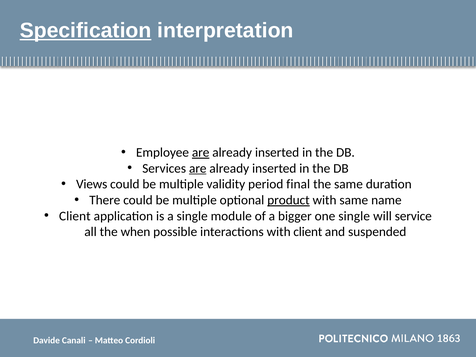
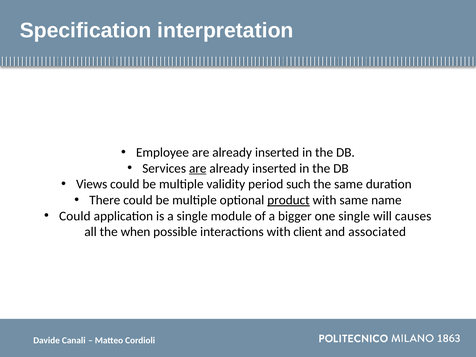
Specification underline: present -> none
are at (201, 153) underline: present -> none
final: final -> such
Client at (75, 216): Client -> Could
service: service -> causes
suspended: suspended -> associated
